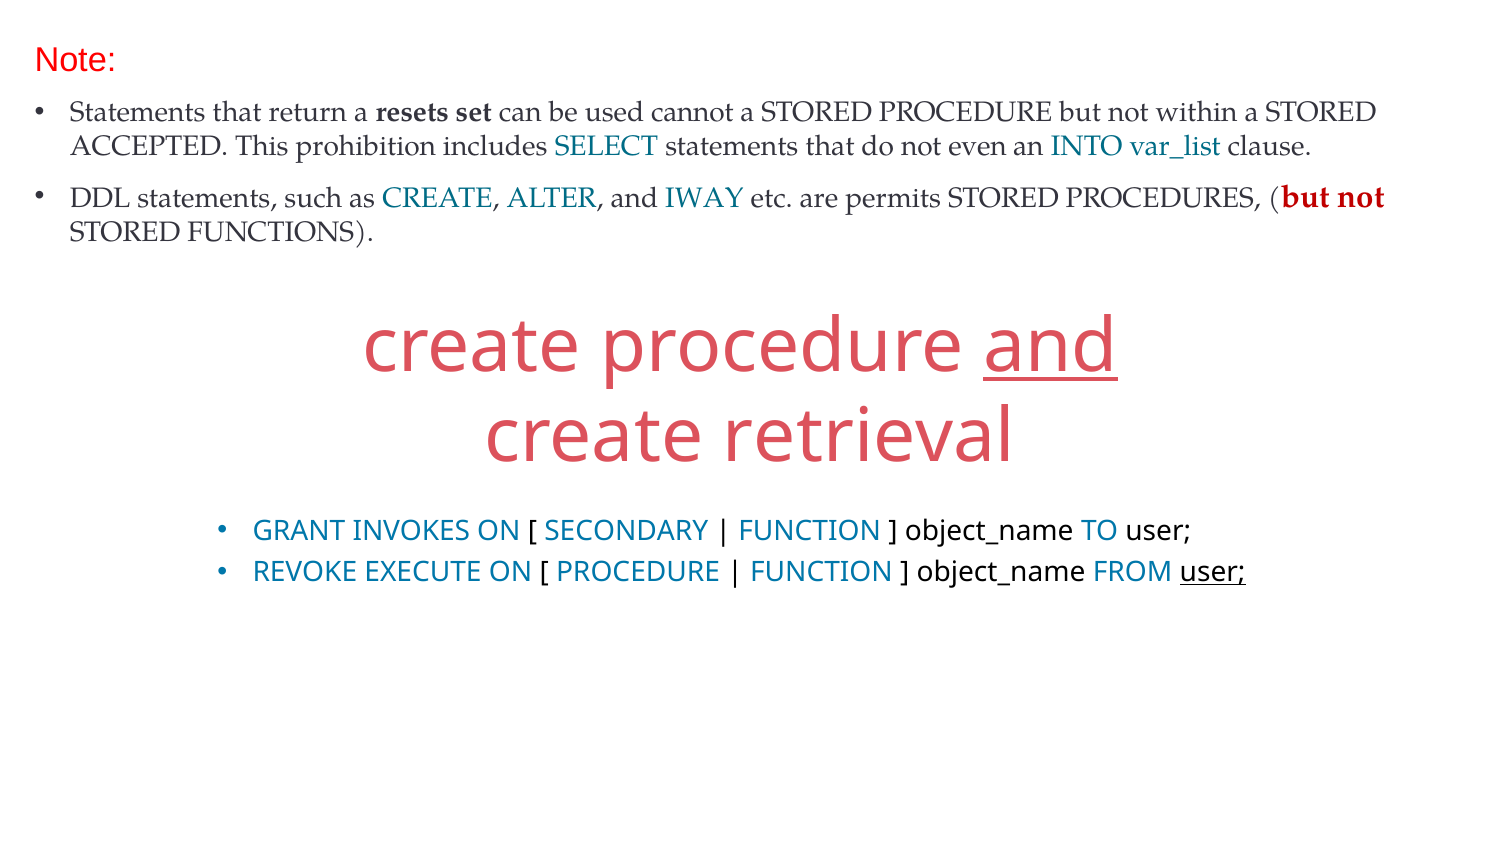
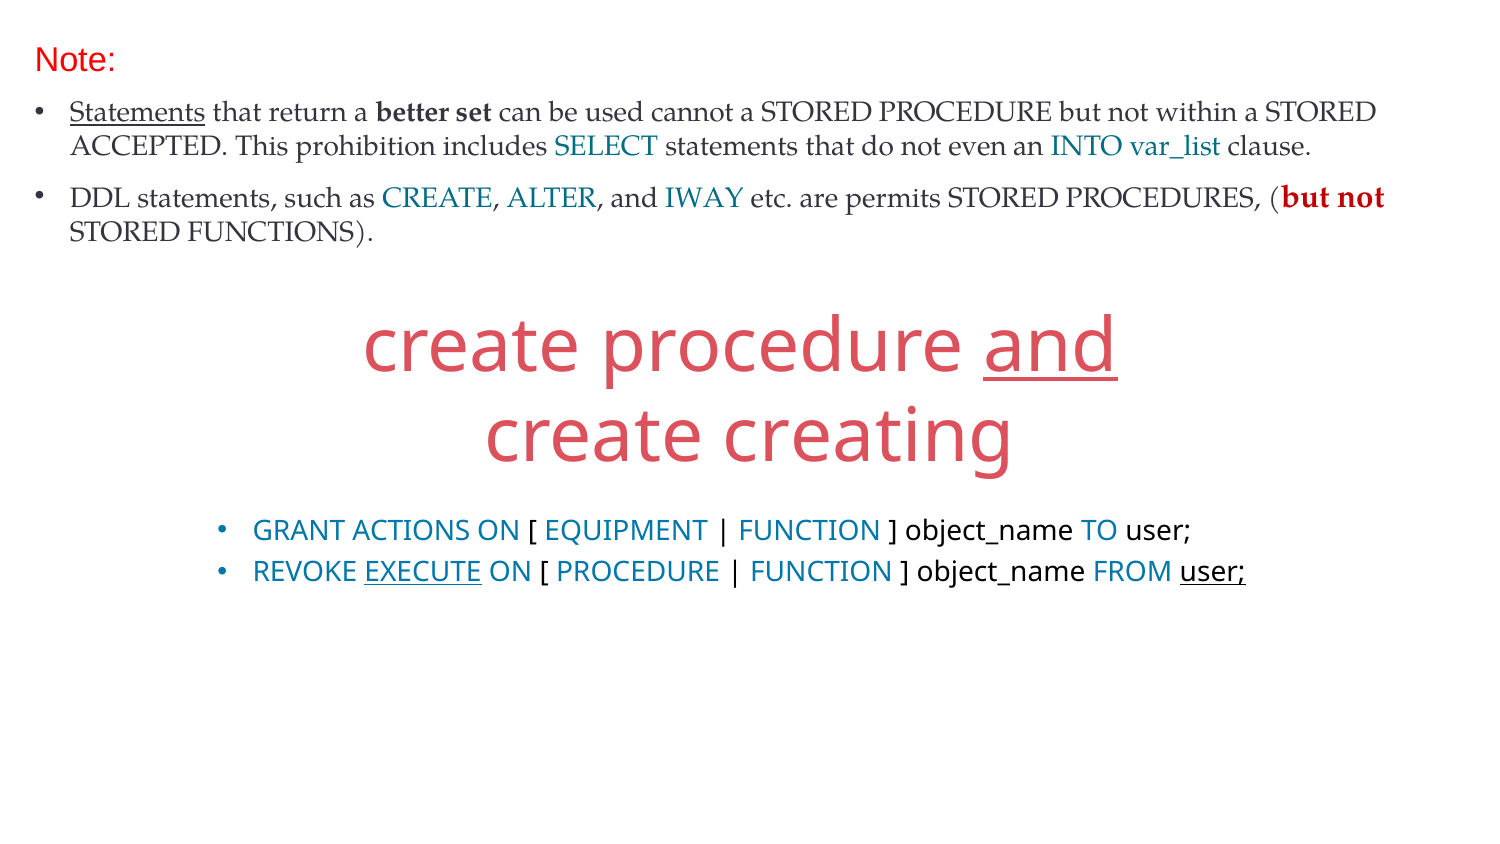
Statements at (138, 113) underline: none -> present
resets: resets -> better
retrieval: retrieval -> creating
INVOKES: INVOKES -> ACTIONS
SECONDARY: SECONDARY -> EQUIPMENT
EXECUTE underline: none -> present
